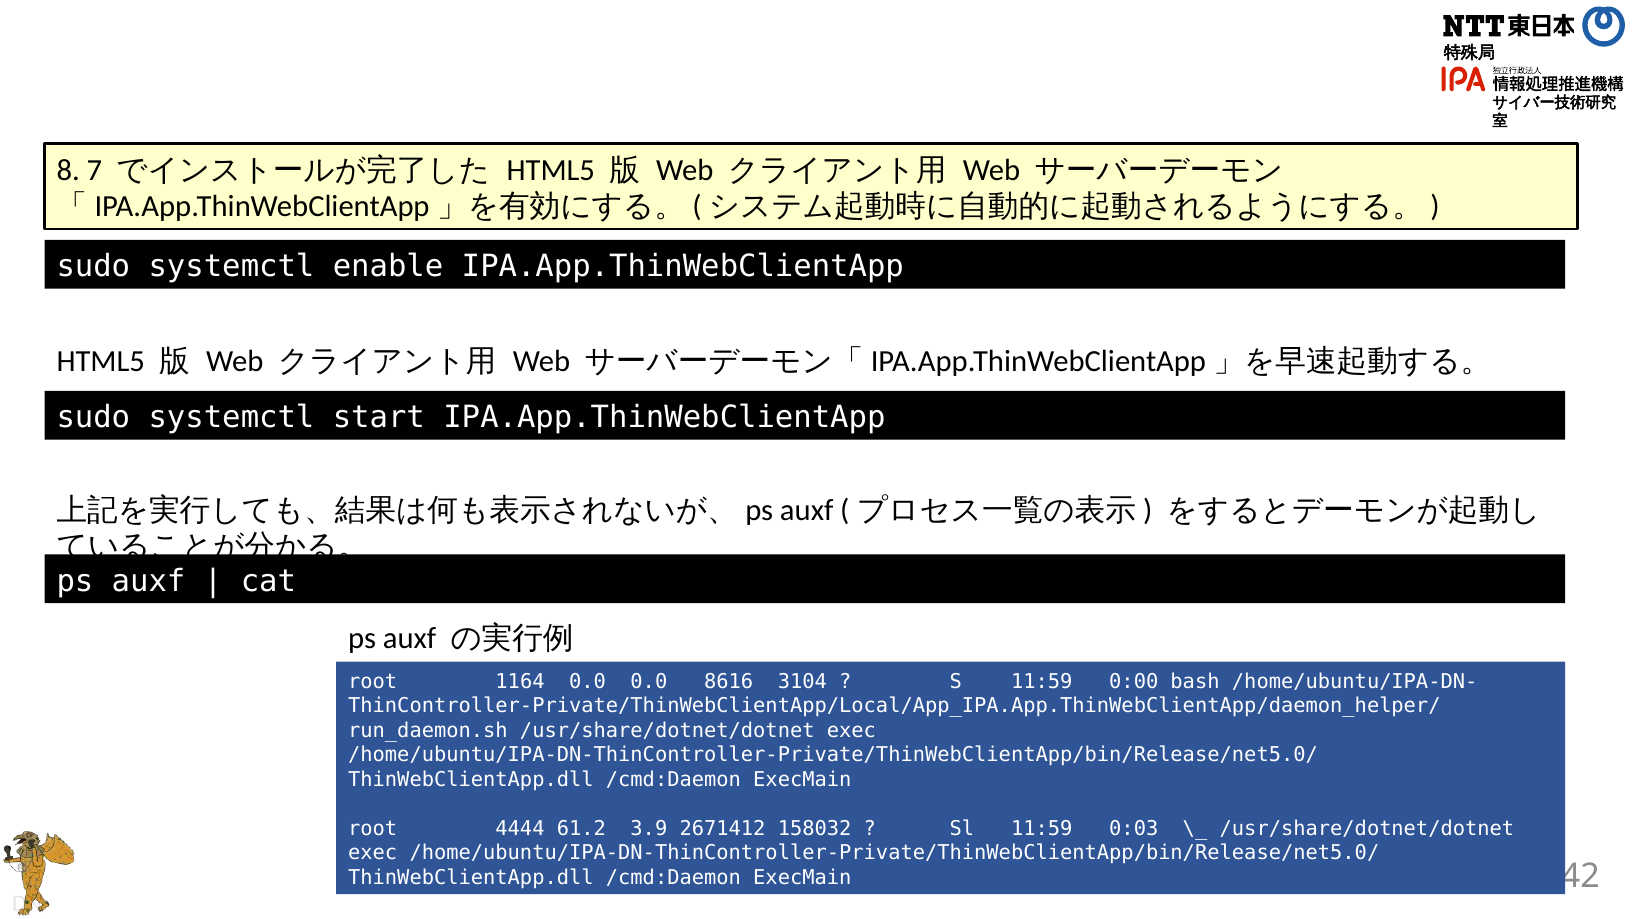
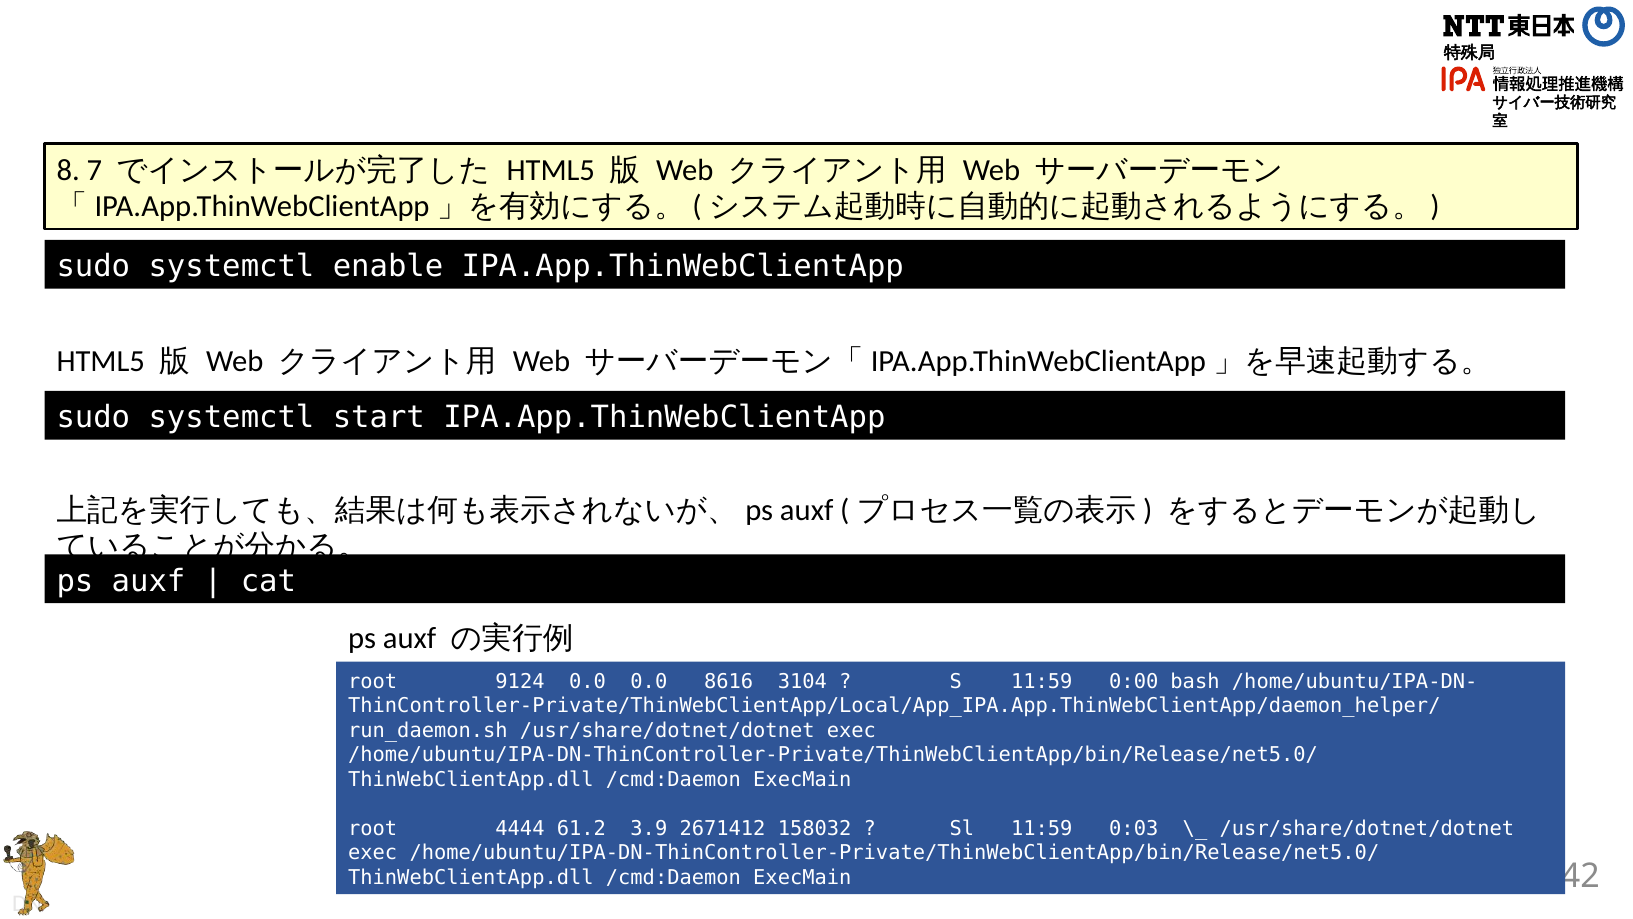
1164: 1164 -> 9124
